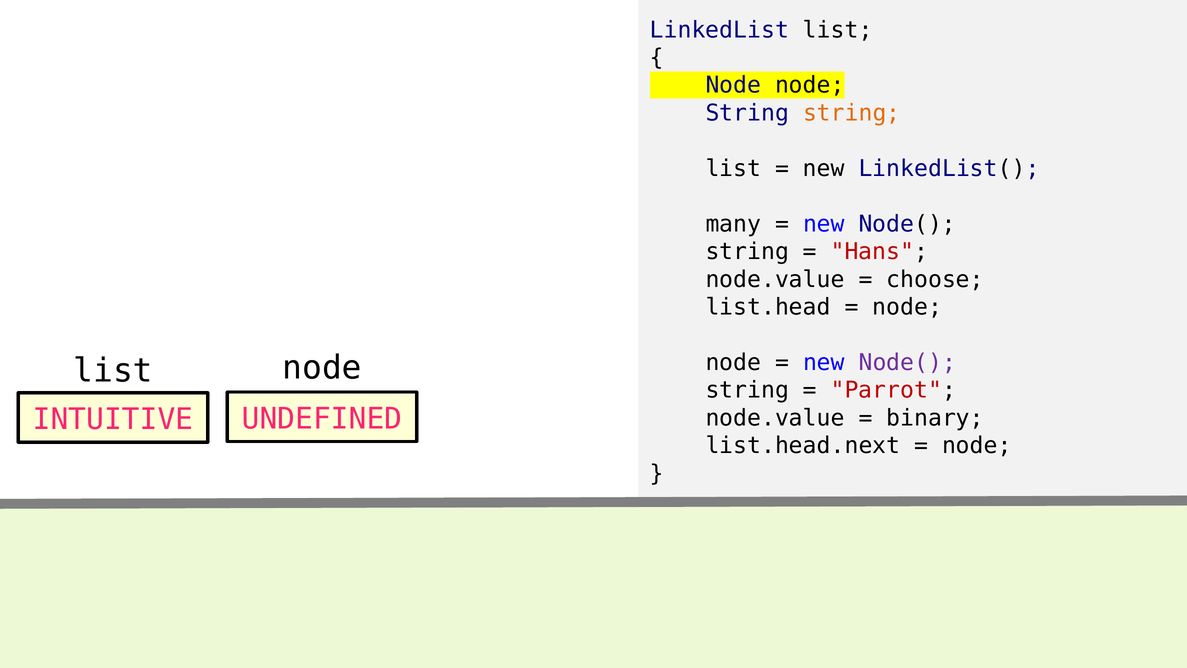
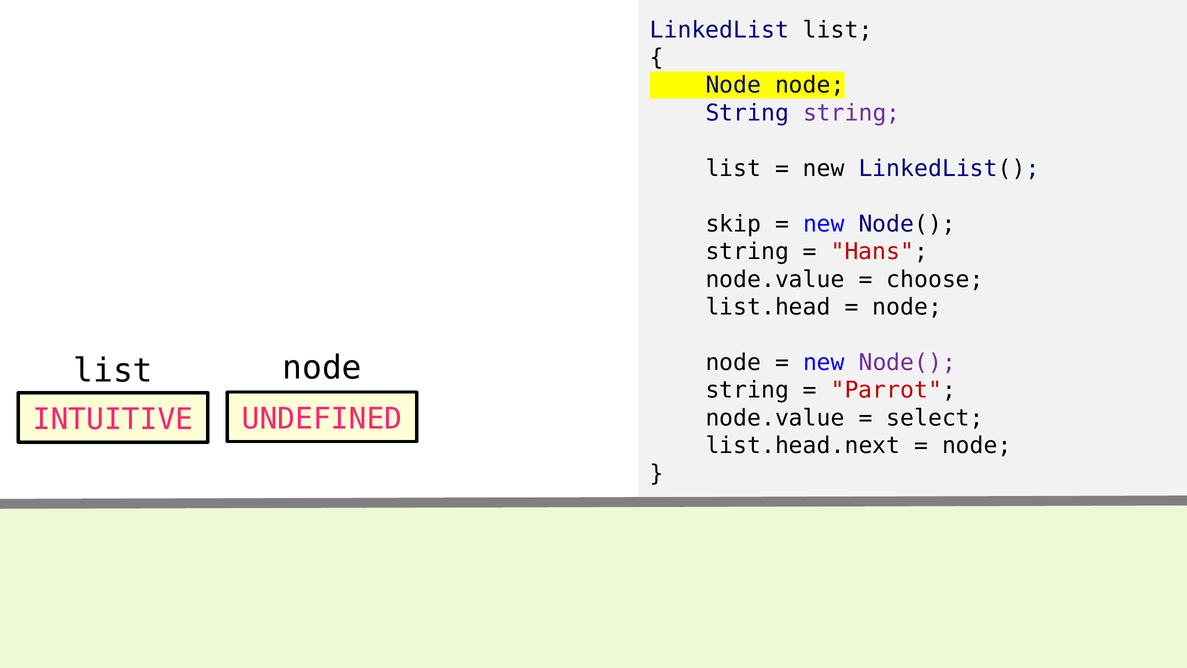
string at (852, 113) colour: orange -> purple
many: many -> skip
binary: binary -> select
